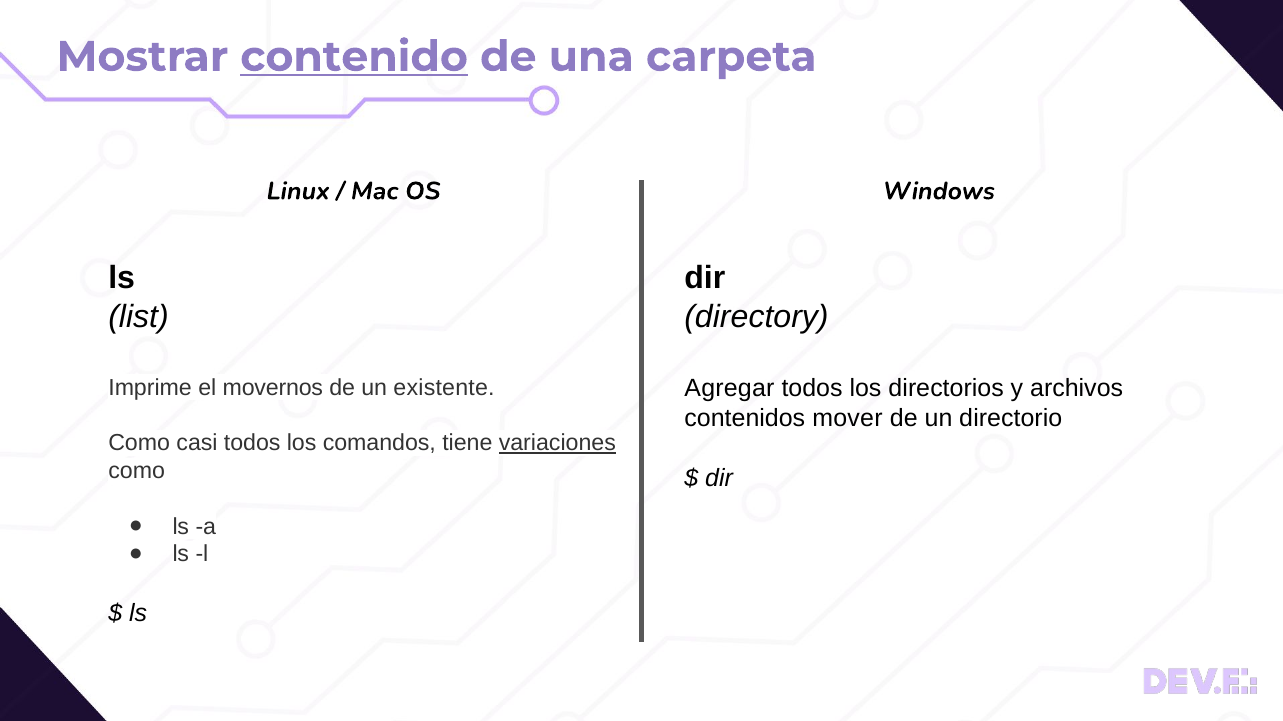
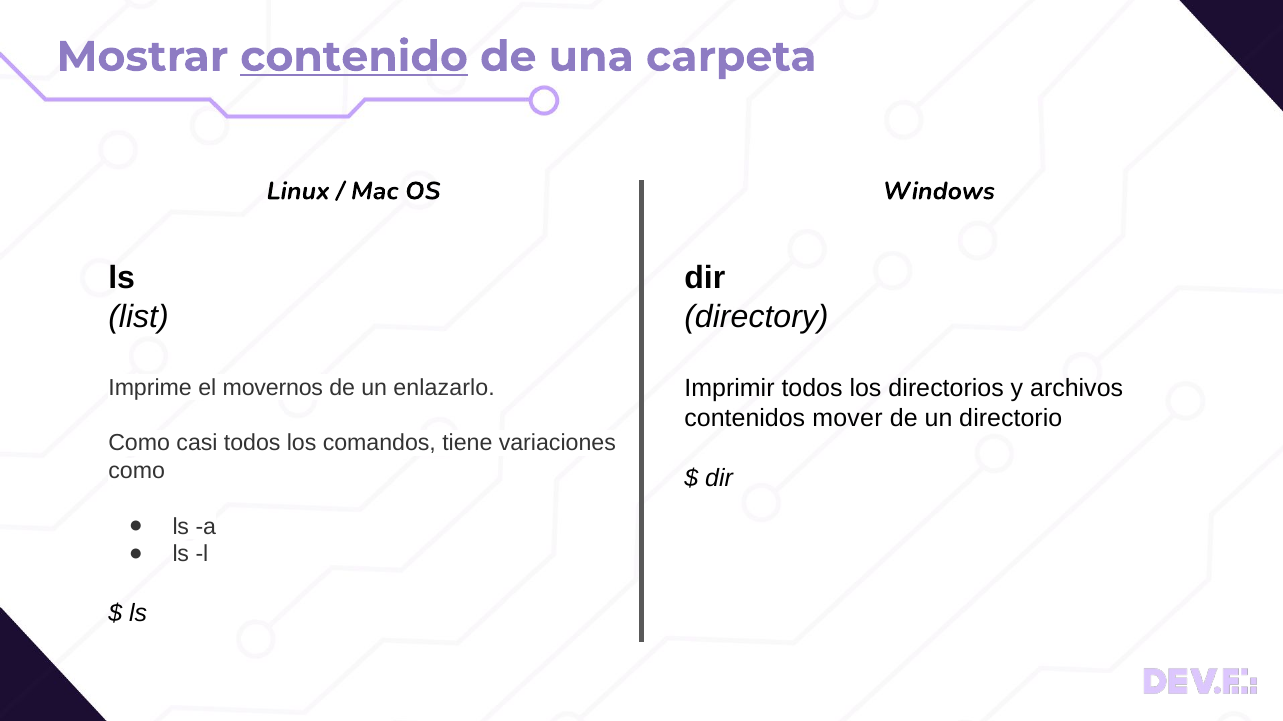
existente: existente -> enlazarlo
Agregar: Agregar -> Imprimir
variaciones underline: present -> none
